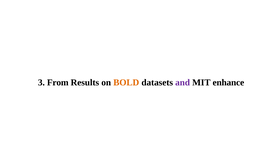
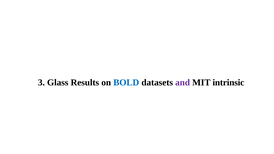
From: From -> Glass
BOLD colour: orange -> blue
enhance: enhance -> intrinsic
